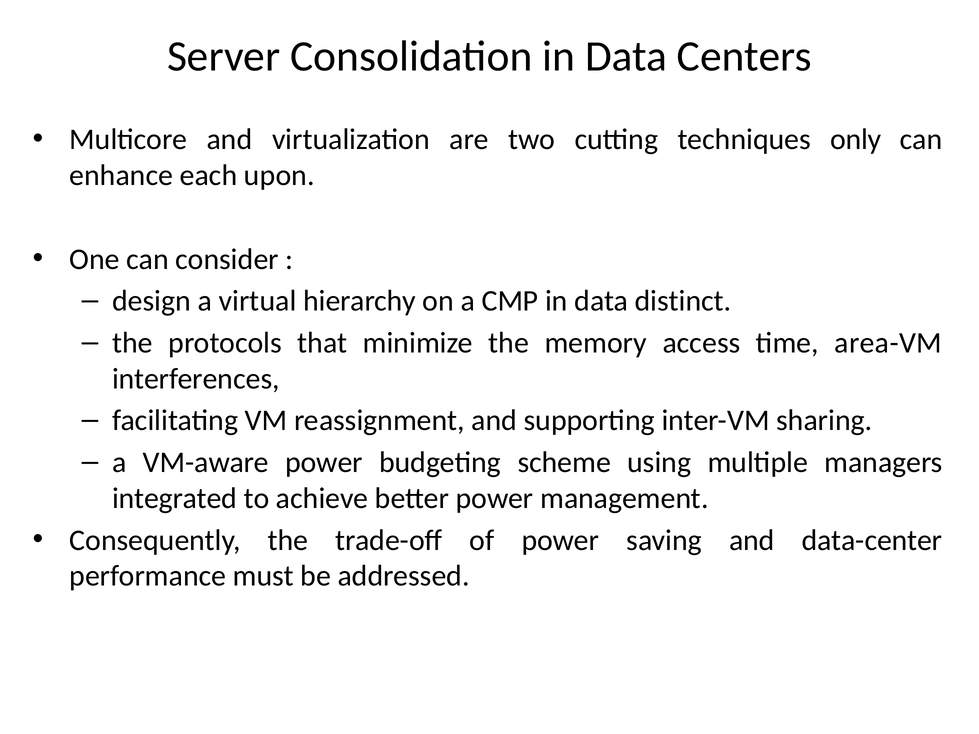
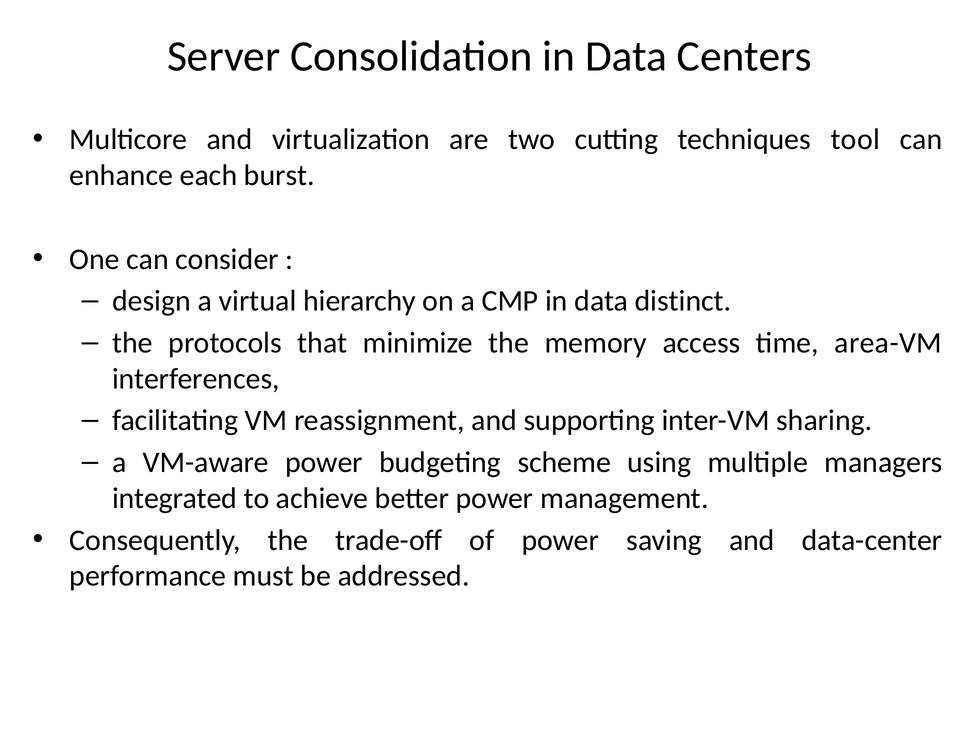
only: only -> tool
upon: upon -> burst
